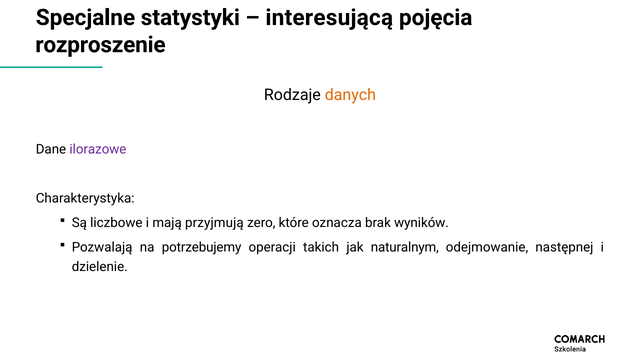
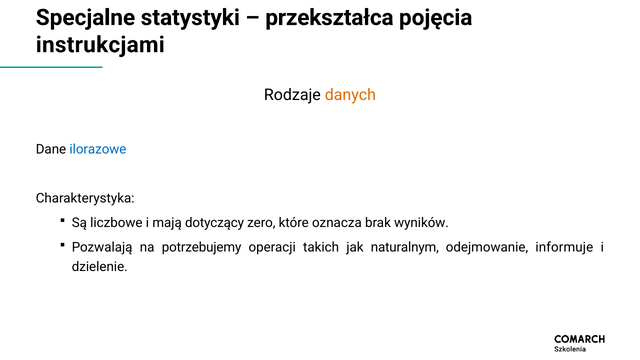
interesującą: interesującą -> przekształca
rozproszenie: rozproszenie -> instrukcjami
ilorazowe colour: purple -> blue
przyjmują: przyjmują -> dotyczący
następnej: następnej -> informuje
